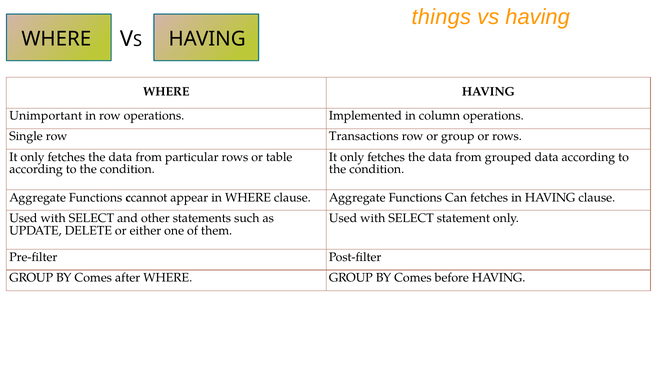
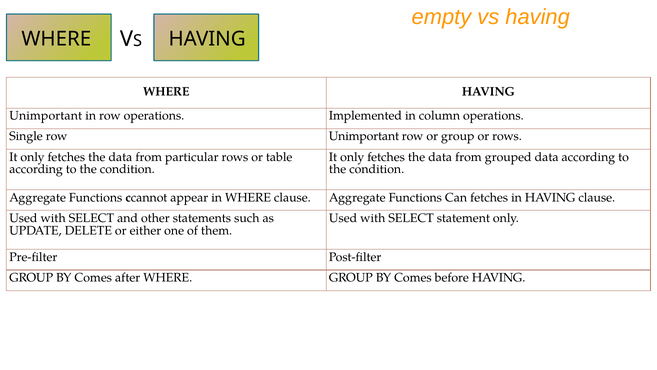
things: things -> empty
row Transactions: Transactions -> Unimportant
